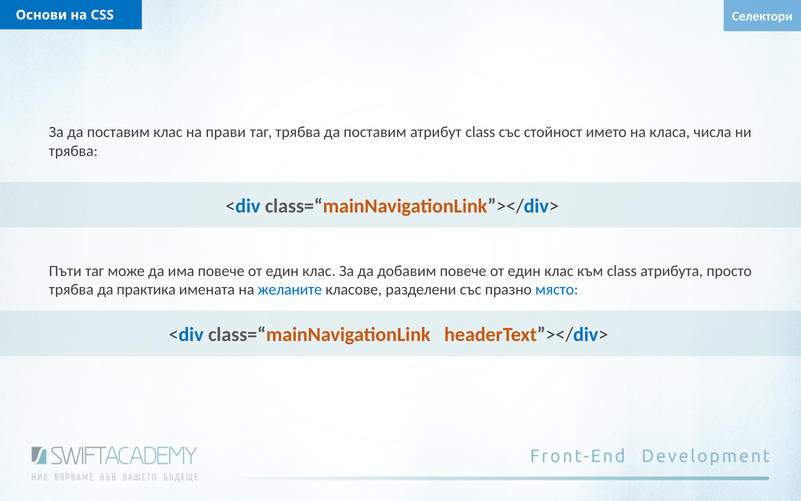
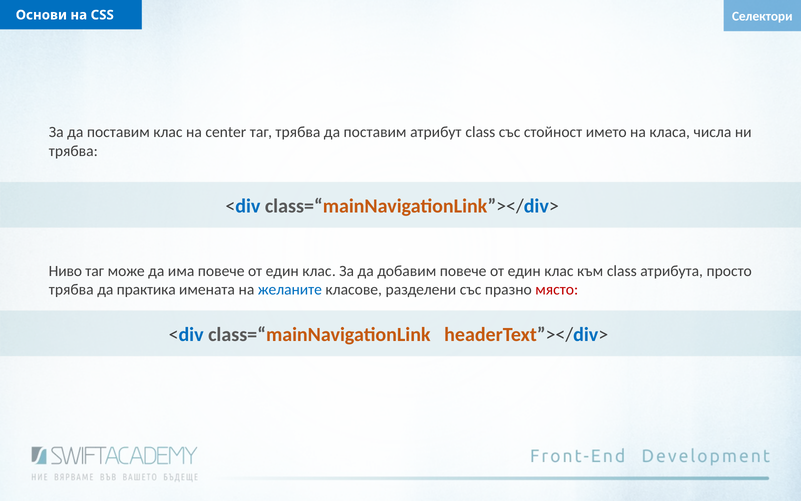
прави: прави -> center
Пъти: Пъти -> Ниво
място colour: blue -> red
